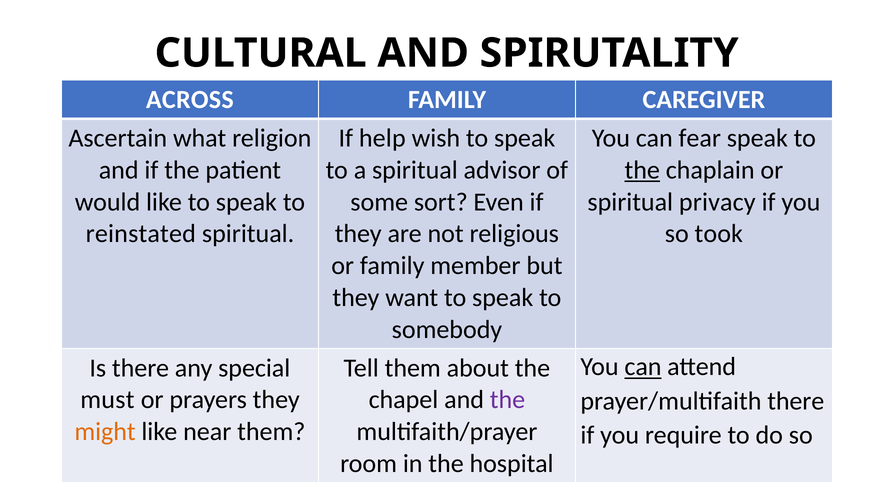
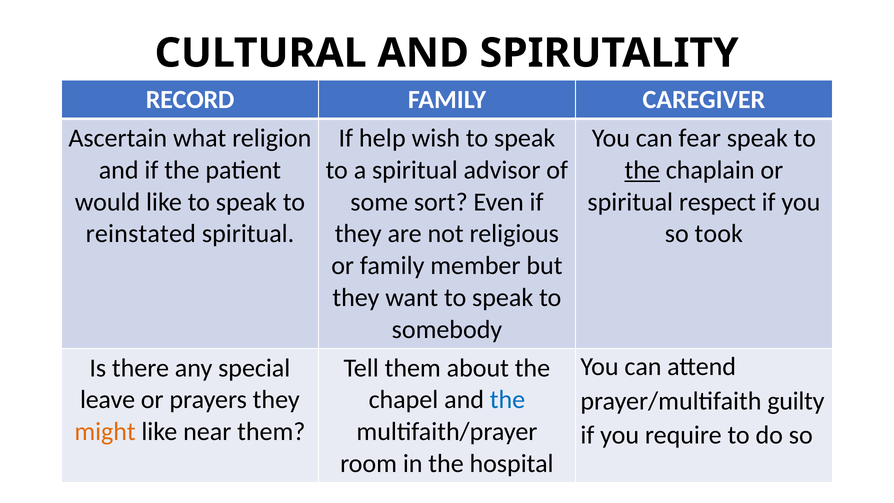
ACROSS: ACROSS -> RECORD
privacy: privacy -> respect
can at (643, 367) underline: present -> none
must: must -> leave
the at (508, 400) colour: purple -> blue
prayer/multifaith there: there -> guilty
